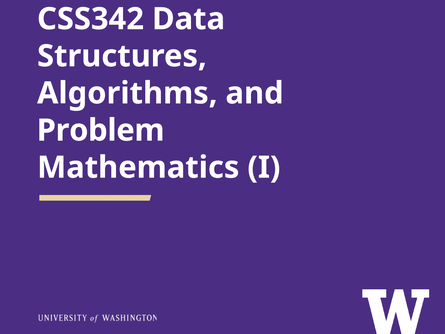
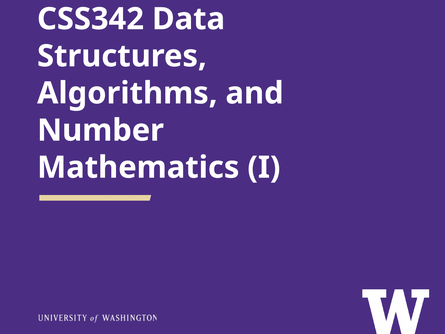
Problem: Problem -> Number
